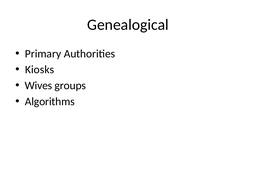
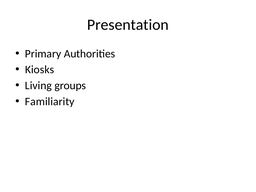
Genealogical: Genealogical -> Presentation
Wives: Wives -> Living
Algorithms: Algorithms -> Familiarity
